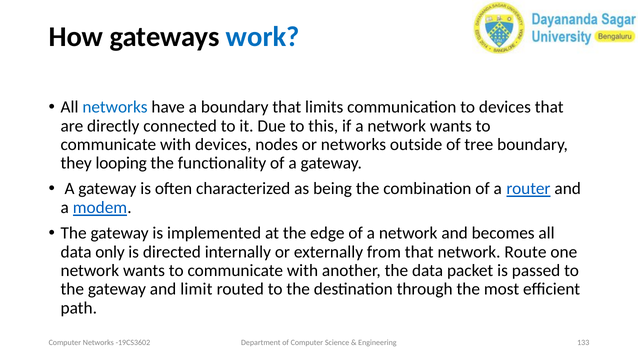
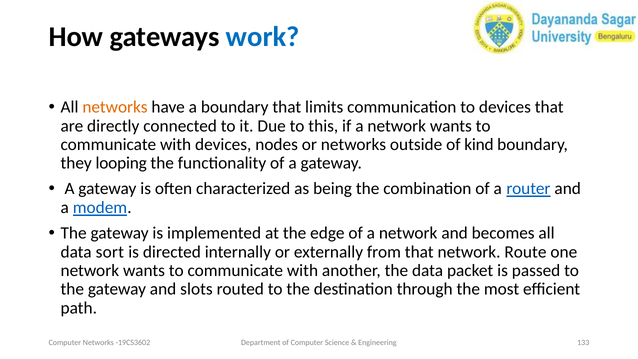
networks at (115, 107) colour: blue -> orange
tree: tree -> kind
only: only -> sort
limit: limit -> slots
